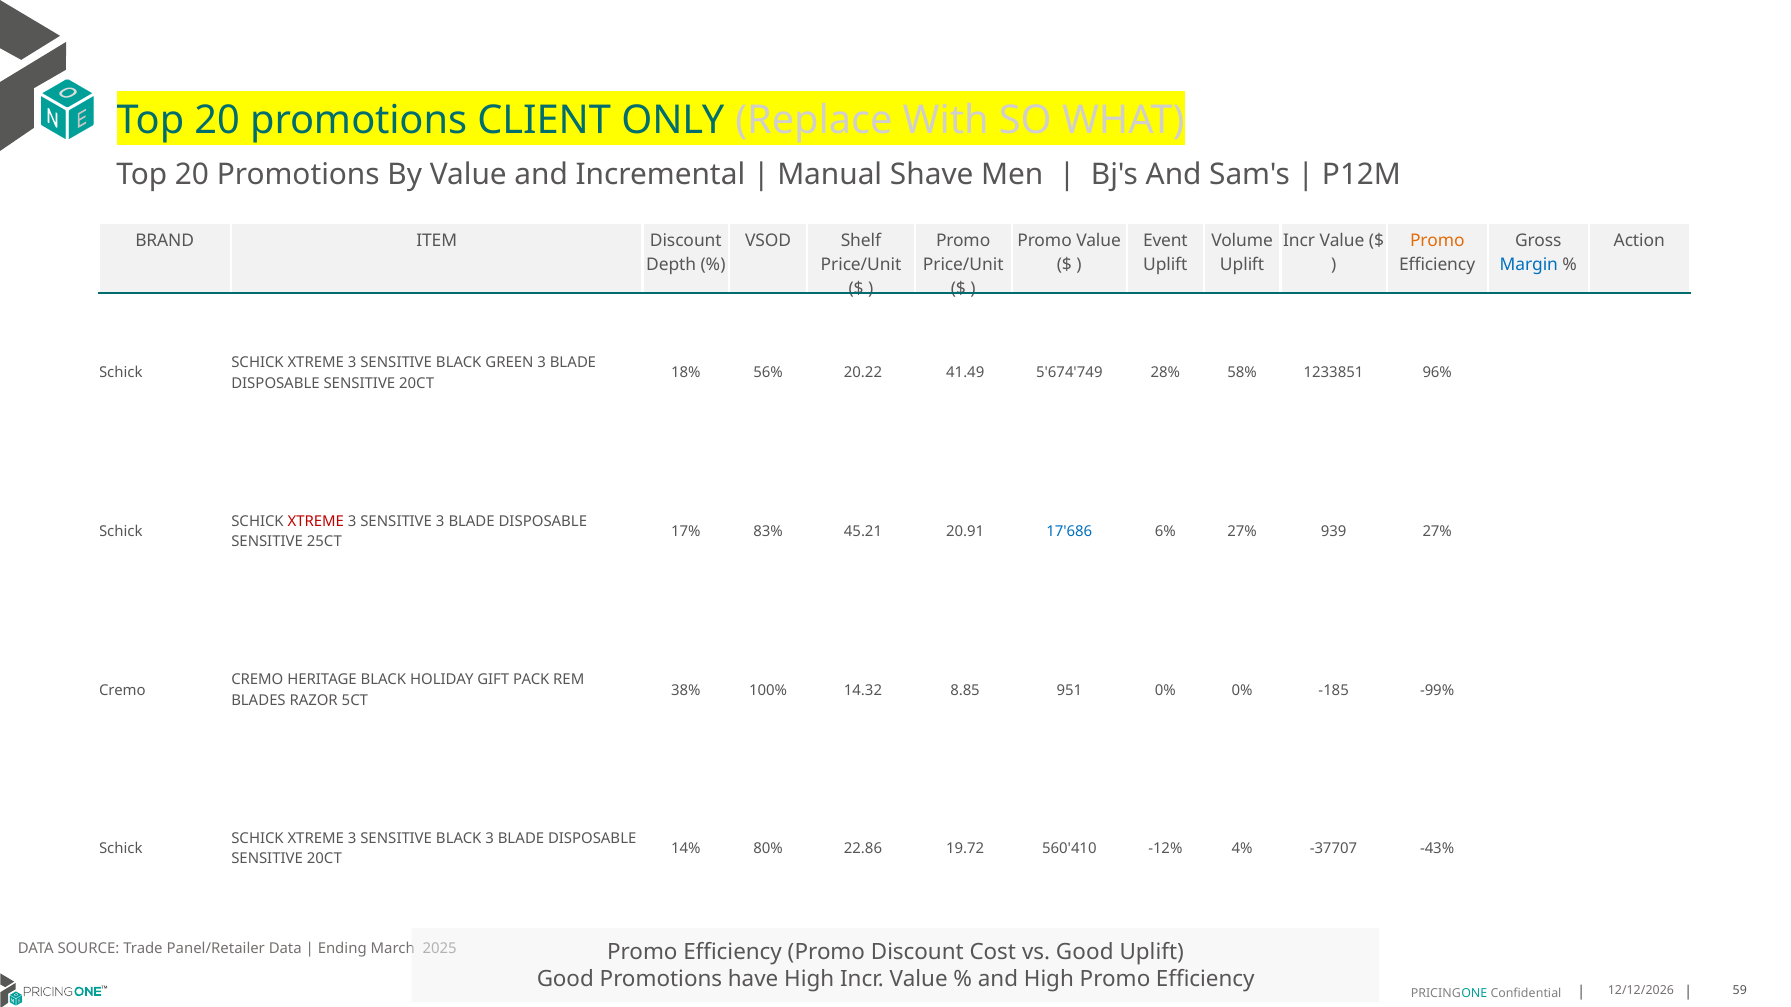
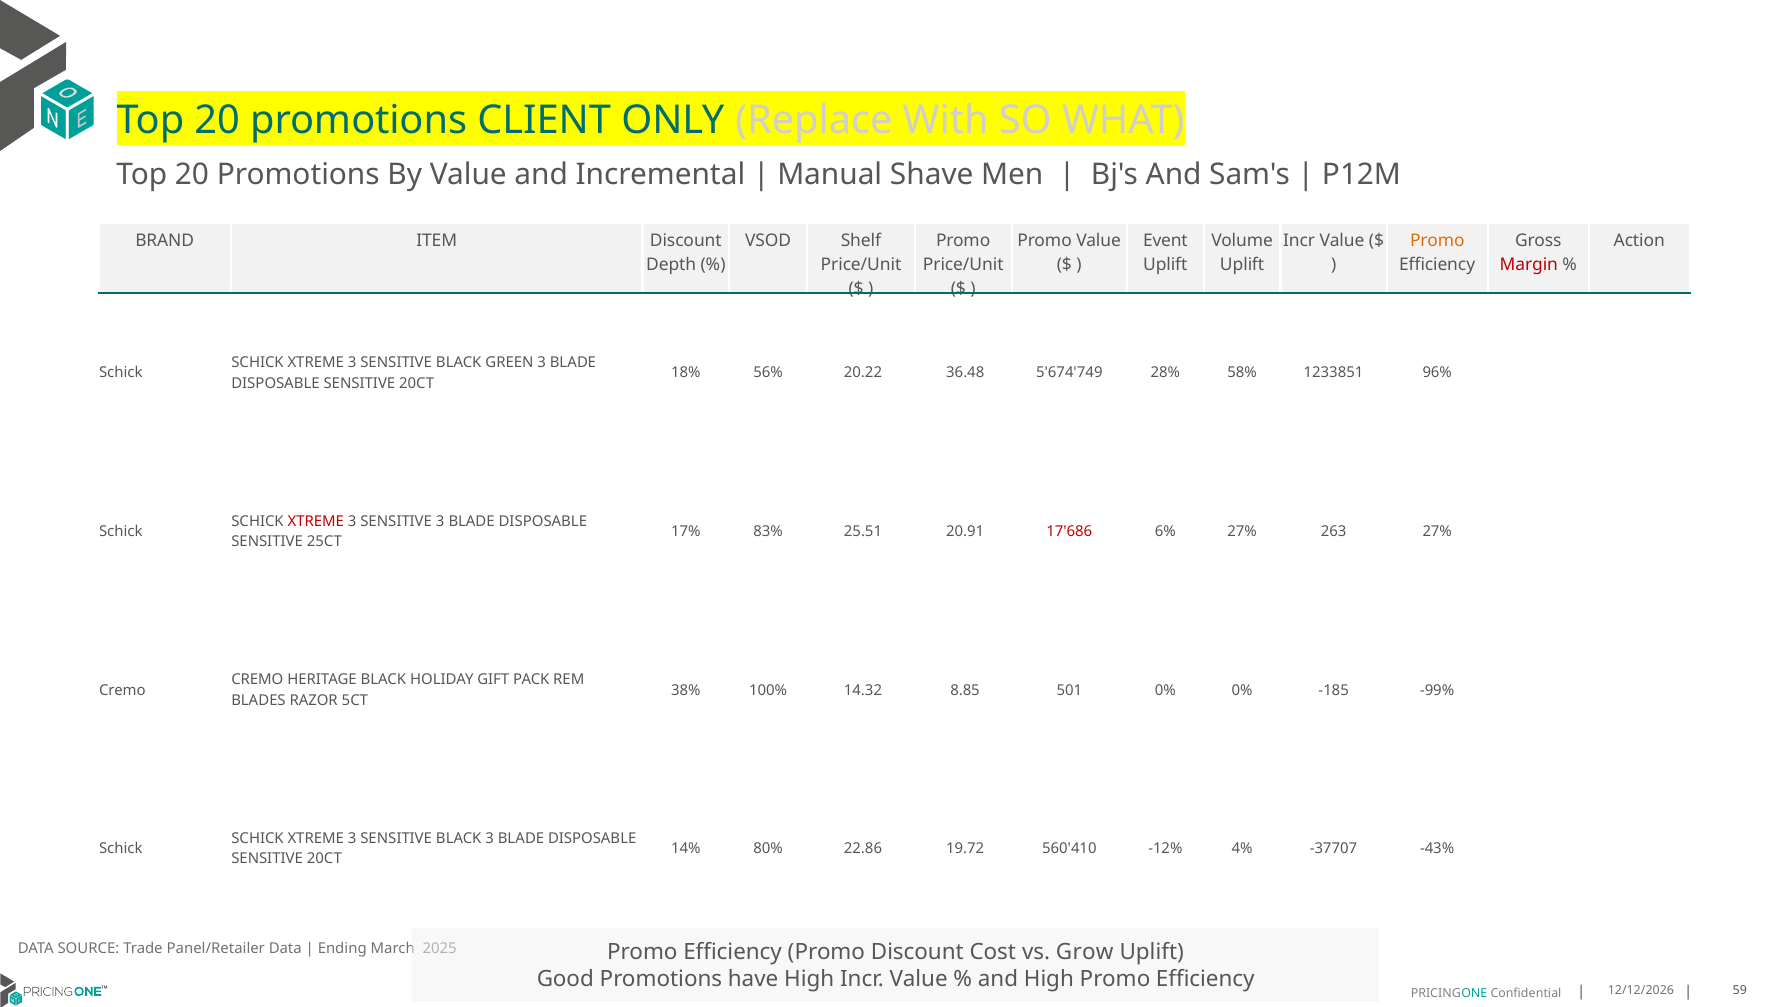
Margin colour: blue -> red
41.49: 41.49 -> 36.48
45.21: 45.21 -> 25.51
17'686 colour: blue -> red
939: 939 -> 263
951: 951 -> 501
vs Good: Good -> Grow
